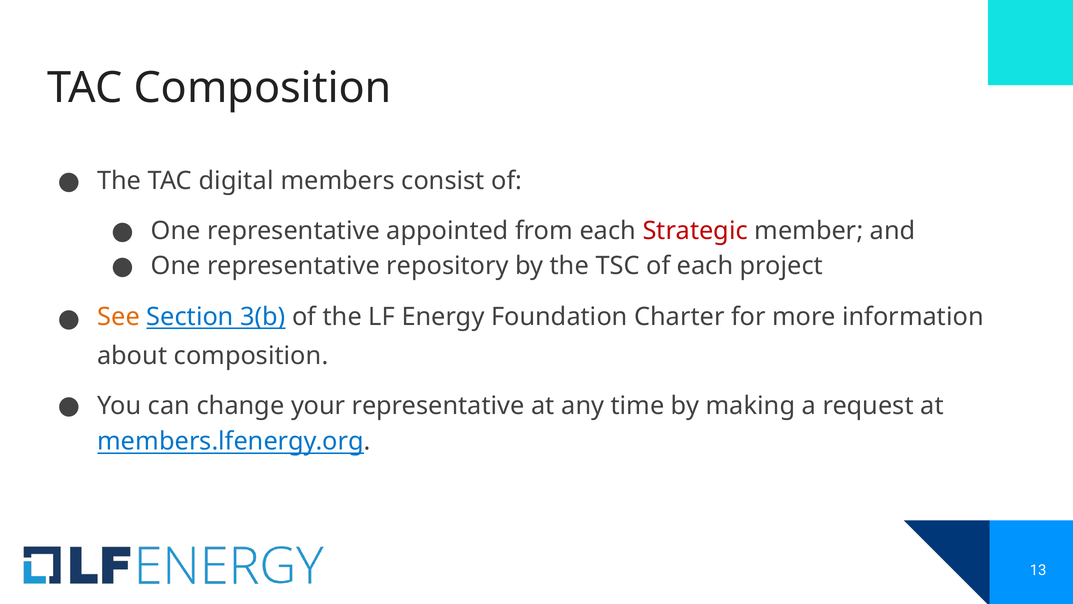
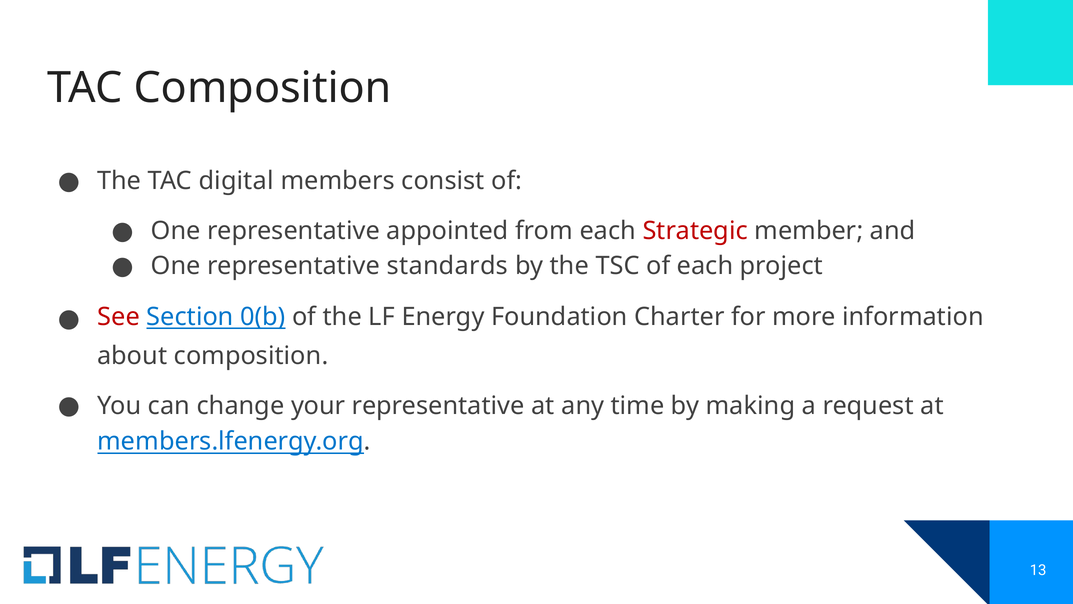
repository: repository -> standards
See colour: orange -> red
3(b: 3(b -> 0(b
